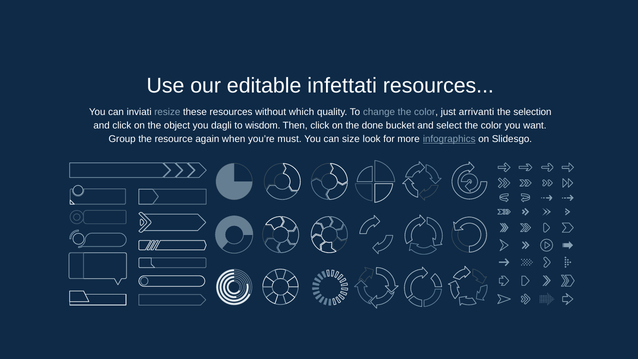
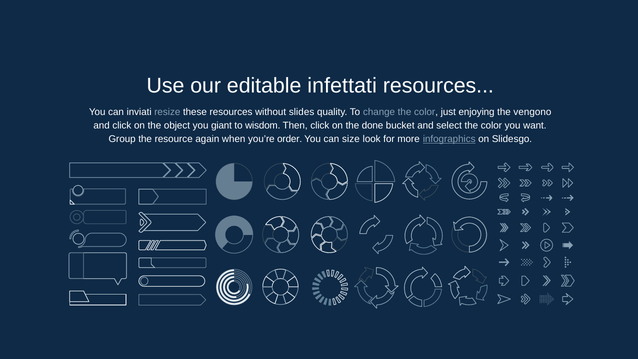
which: which -> slides
arrivanti: arrivanti -> enjoying
selection: selection -> vengono
dagli: dagli -> giant
must: must -> order
